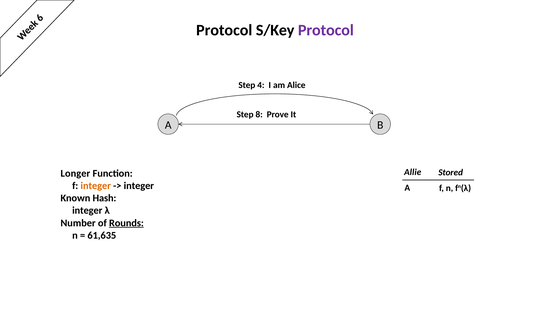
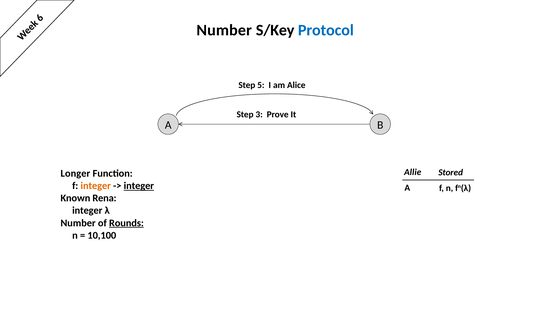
Protocol at (224, 30): Protocol -> Number
Protocol at (326, 30) colour: purple -> blue
4: 4 -> 5
8: 8 -> 3
integer at (139, 186) underline: none -> present
Hash: Hash -> Rena
61,635: 61,635 -> 10,100
